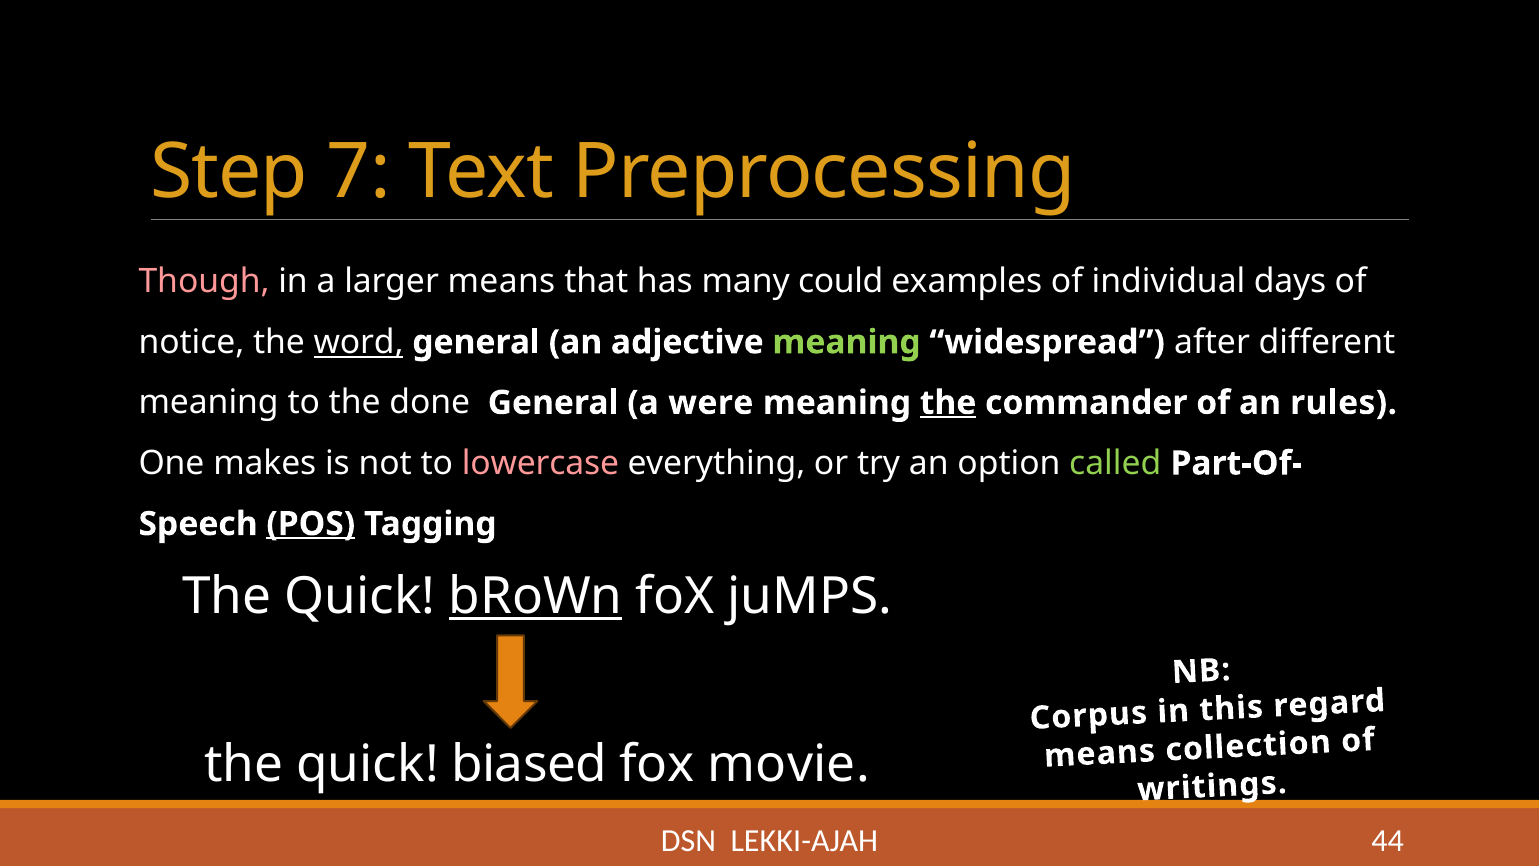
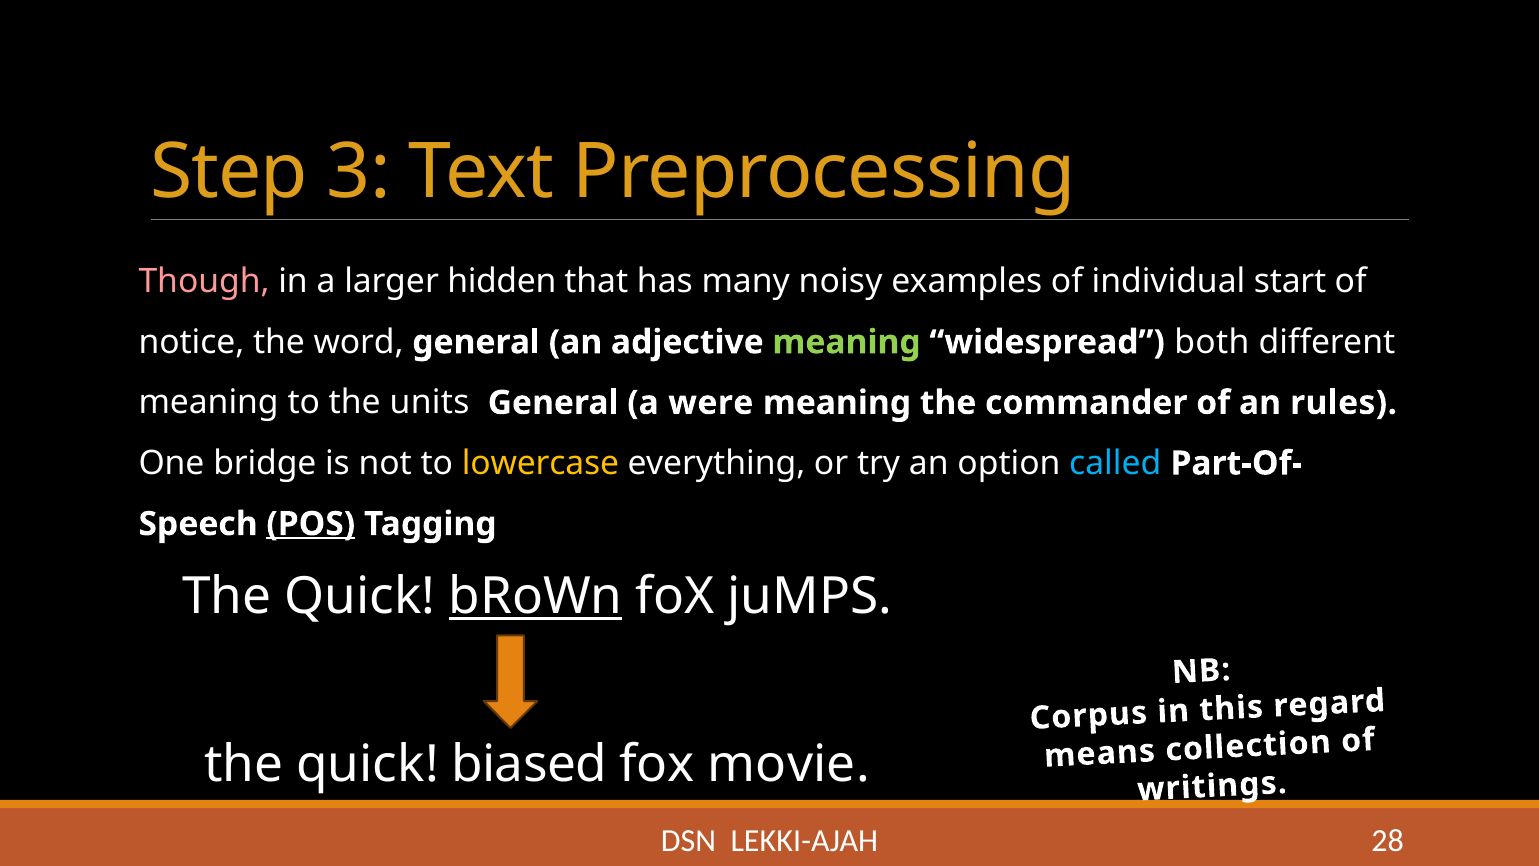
7: 7 -> 3
larger means: means -> hidden
could: could -> noisy
days: days -> start
word underline: present -> none
after: after -> both
done: done -> units
the at (948, 403) underline: present -> none
makes: makes -> bridge
lowercase colour: pink -> yellow
called colour: light green -> light blue
44: 44 -> 28
